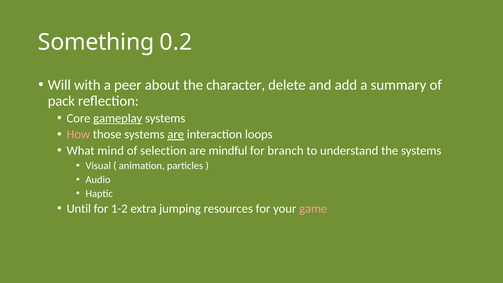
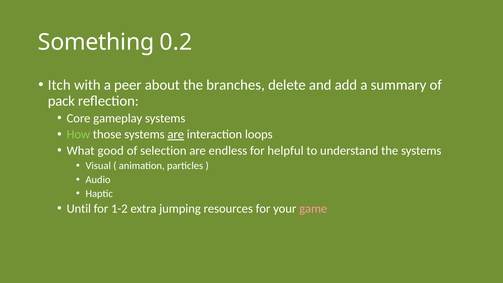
Will: Will -> Itch
character: character -> branches
gameplay underline: present -> none
How colour: pink -> light green
mind: mind -> good
mindful: mindful -> endless
branch: branch -> helpful
